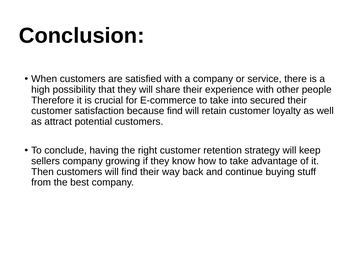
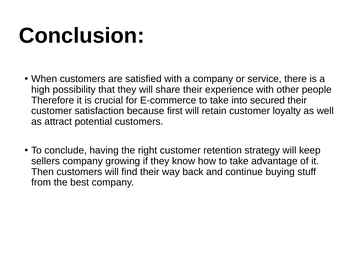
because find: find -> first
